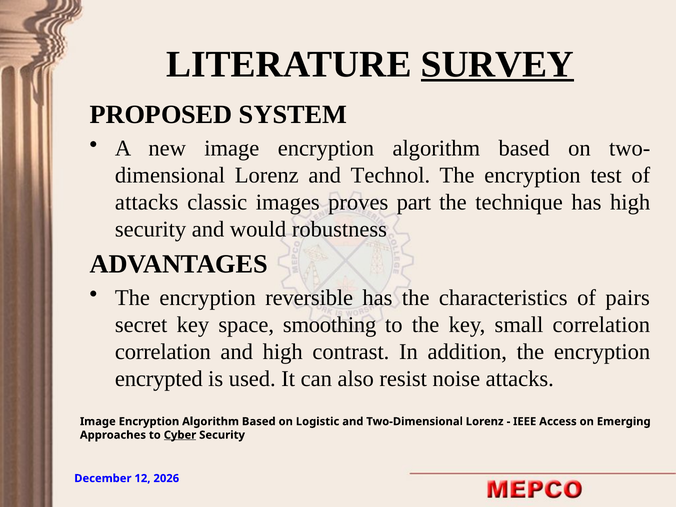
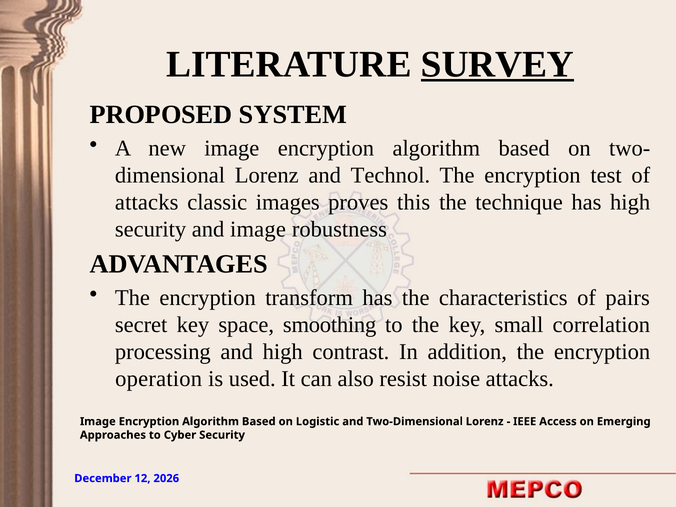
part: part -> this
and would: would -> image
reversible: reversible -> transform
correlation at (163, 352): correlation -> processing
encrypted: encrypted -> operation
Cyber underline: present -> none
